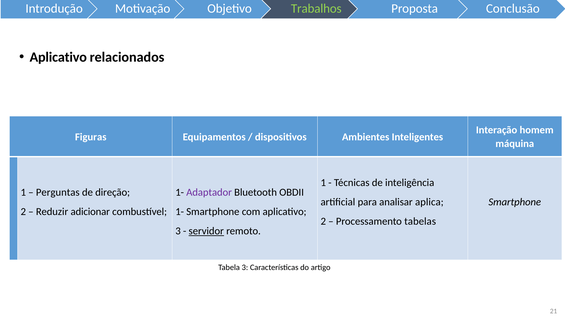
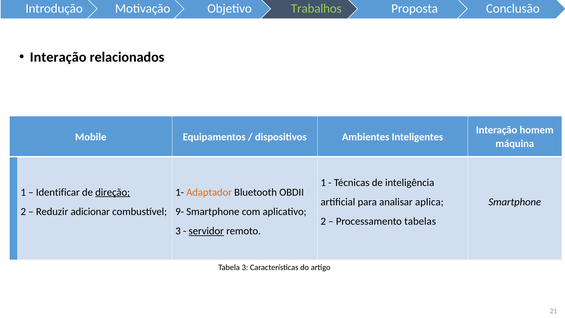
Aplicativo at (58, 57): Aplicativo -> Interação
Figuras: Figuras -> Mobile
Perguntas: Perguntas -> Identificar
direção underline: none -> present
Adaptador colour: purple -> orange
1- at (180, 211): 1- -> 9-
